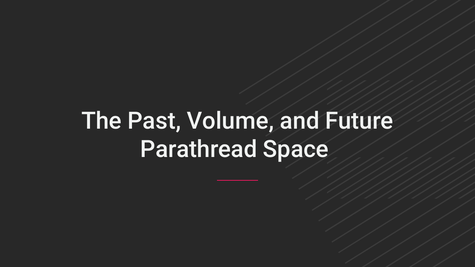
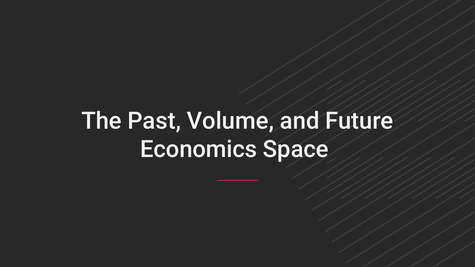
Parathread: Parathread -> Economics
